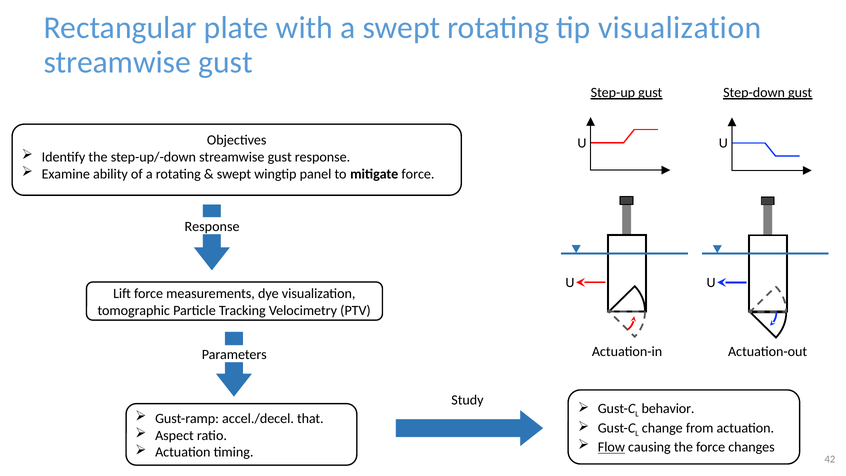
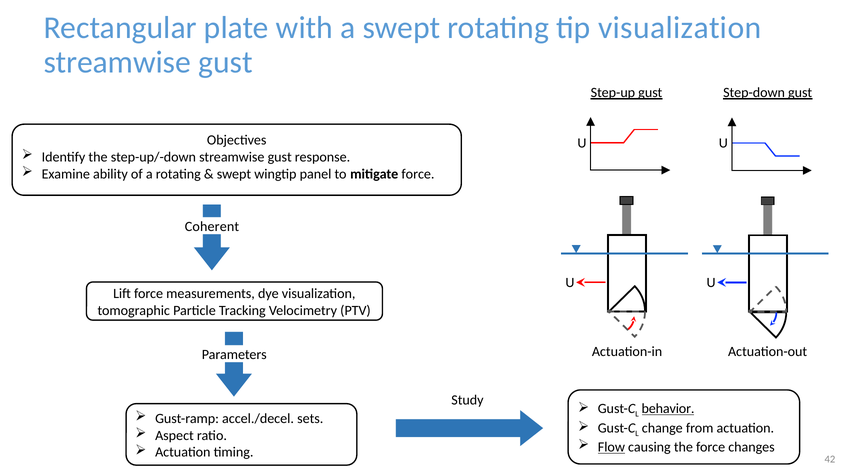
Response at (212, 227): Response -> Coherent
behavior underline: none -> present
that: that -> sets
